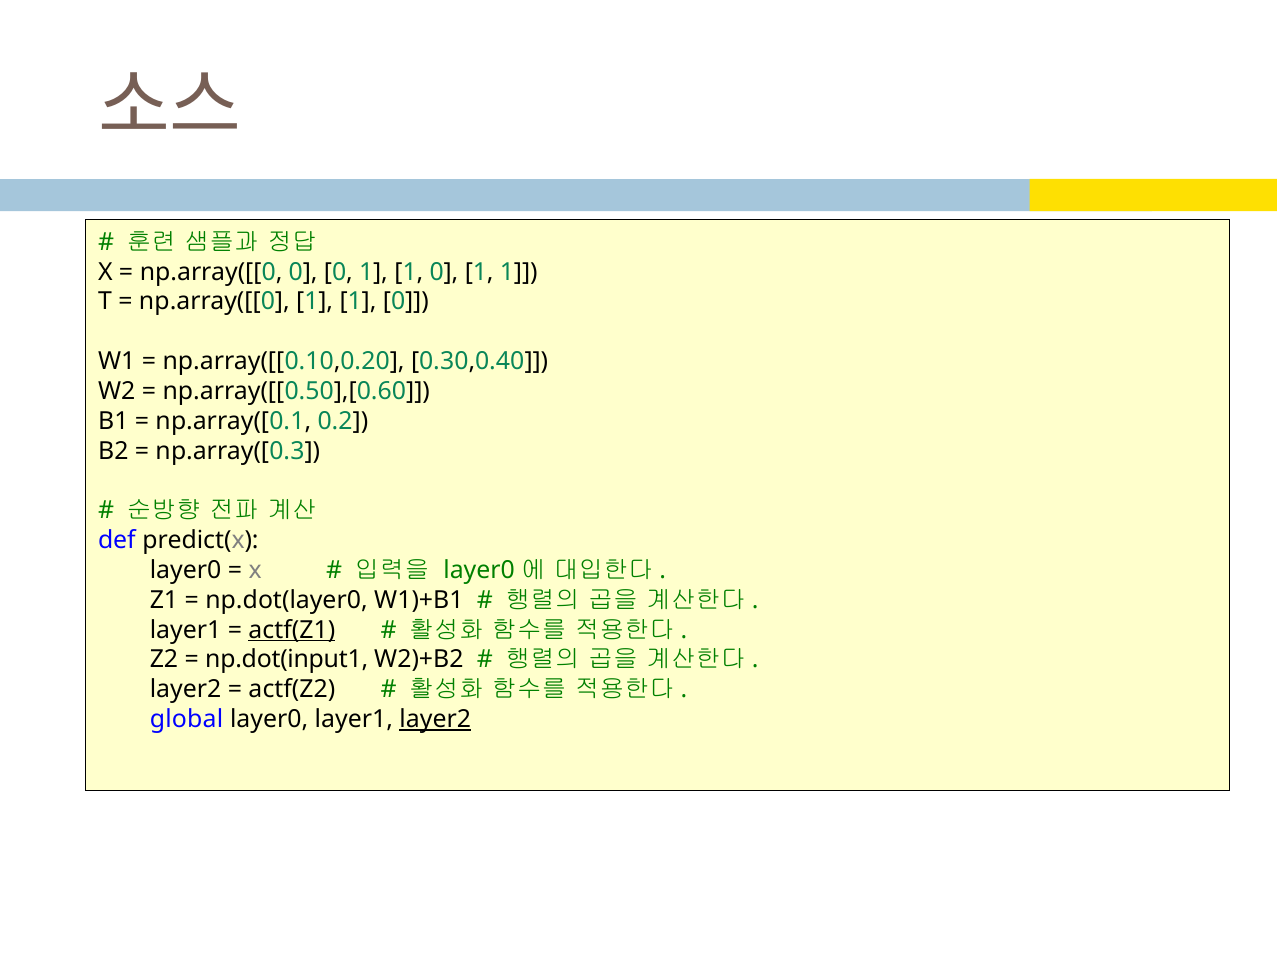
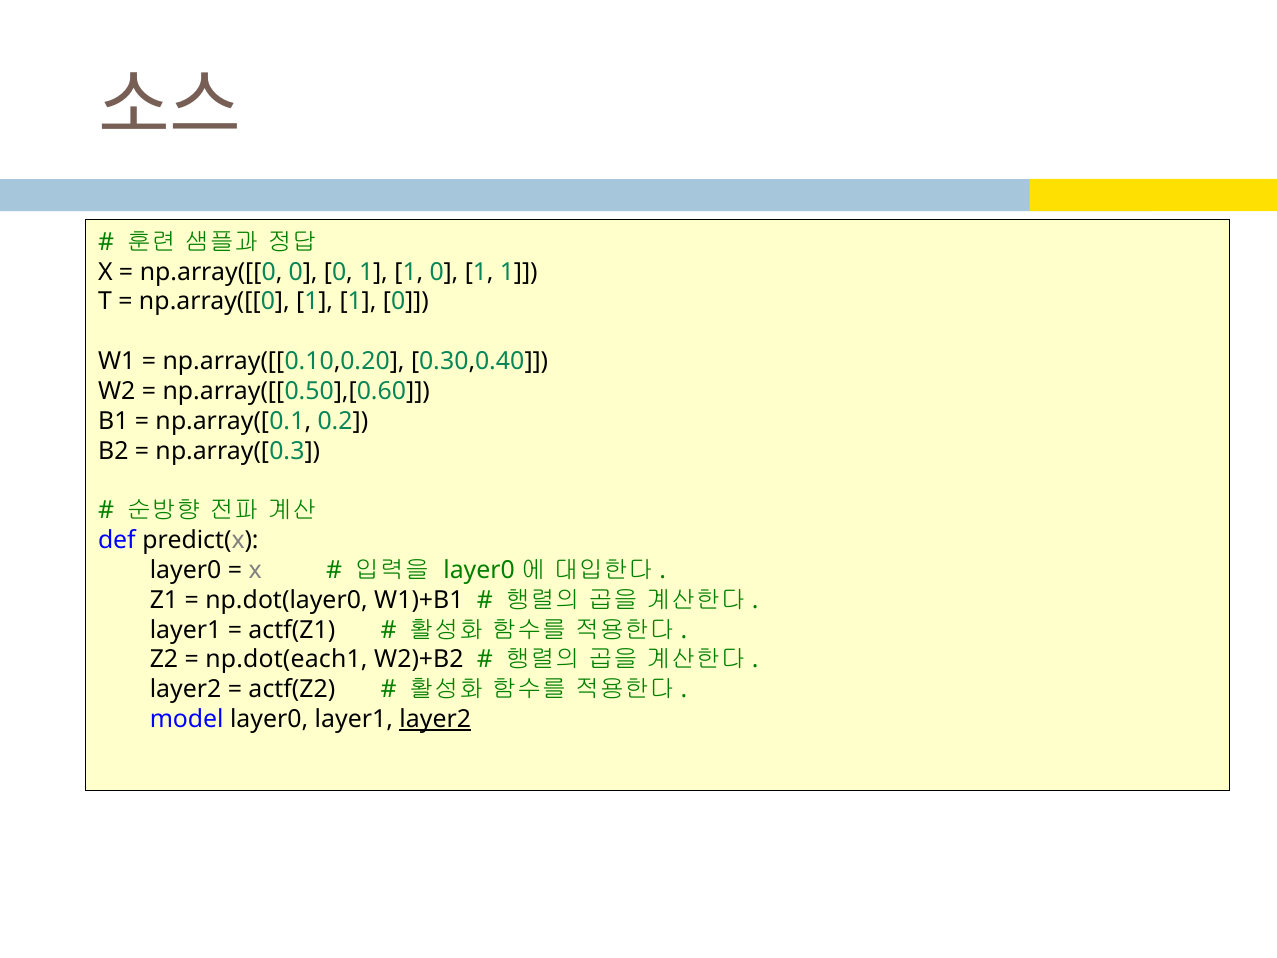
actf(Z1 underline: present -> none
np.dot(input1: np.dot(input1 -> np.dot(each1
global: global -> model
